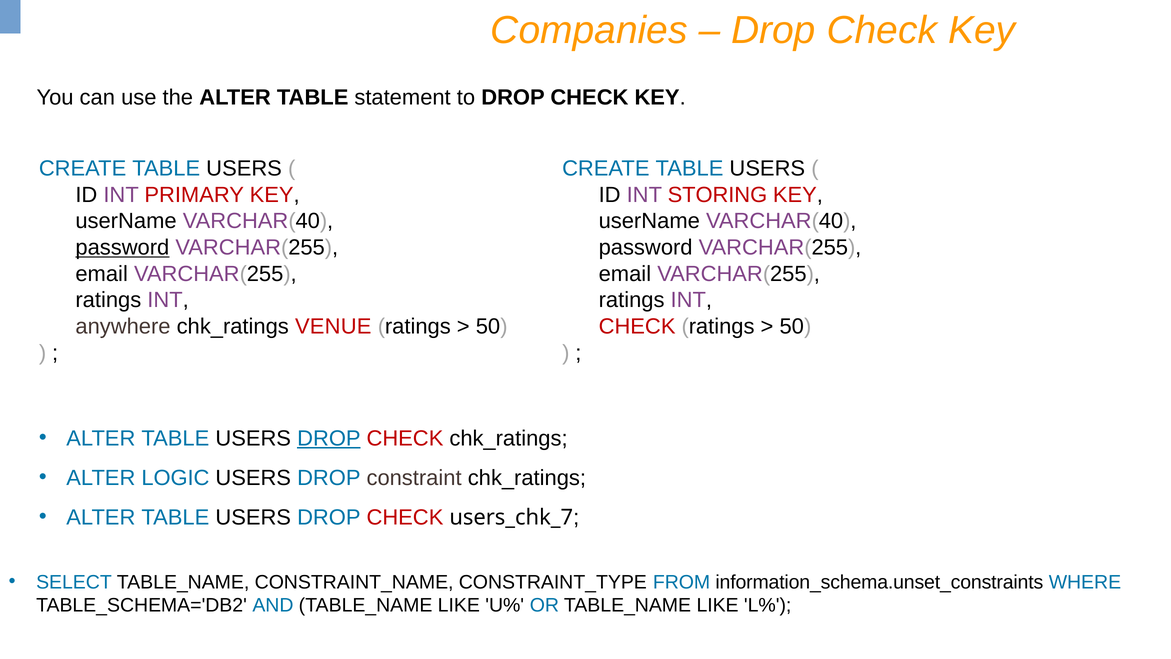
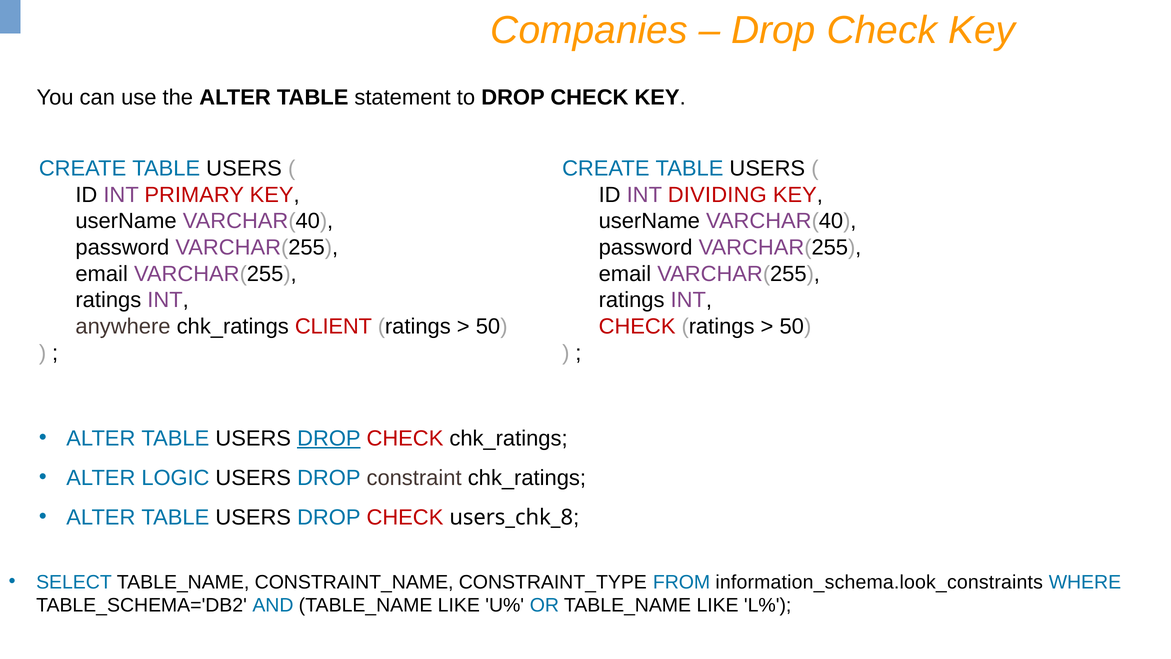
STORING: STORING -> DIVIDING
password at (122, 247) underline: present -> none
VENUE: VENUE -> CLIENT
users_chk_7: users_chk_7 -> users_chk_8
information_schema.unset_constraints: information_schema.unset_constraints -> information_schema.look_constraints
